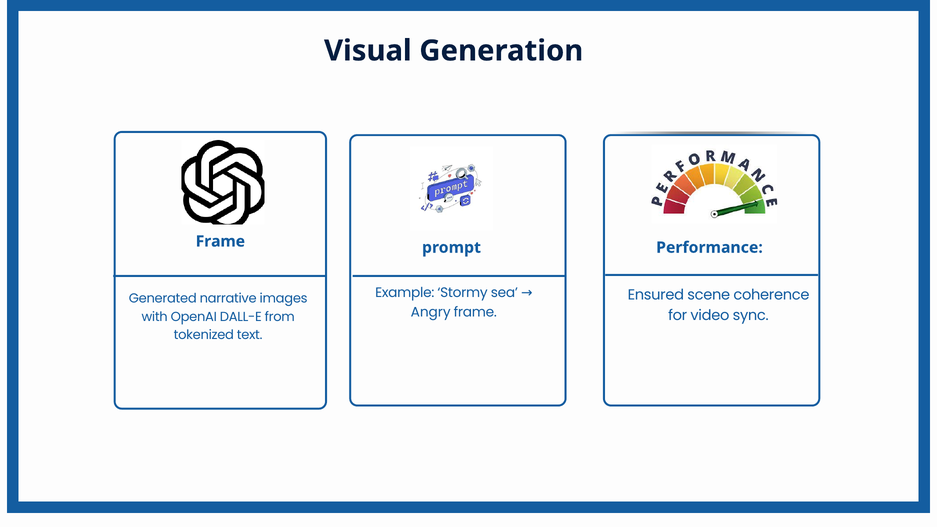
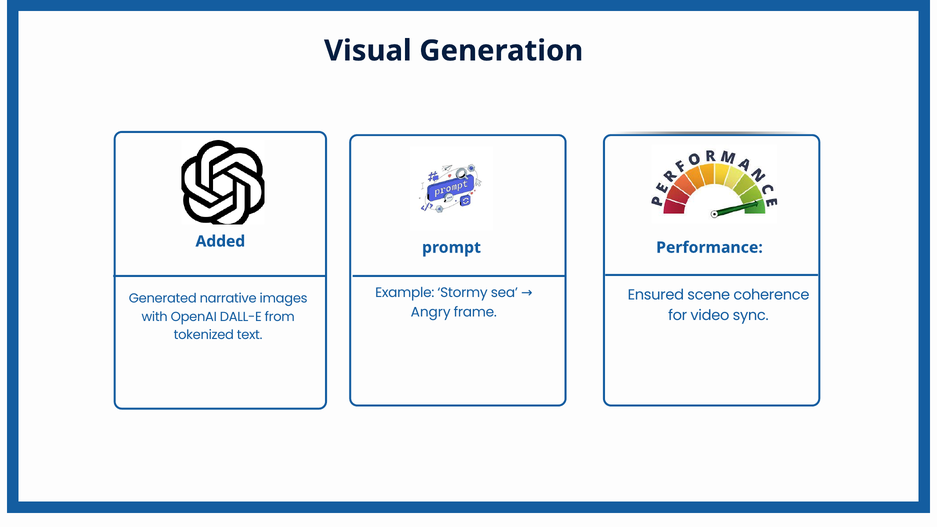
Frame at (220, 241): Frame -> Added
